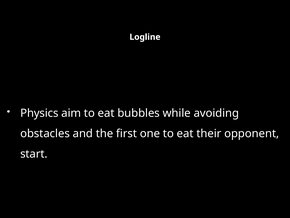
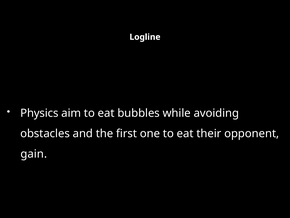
start: start -> gain
